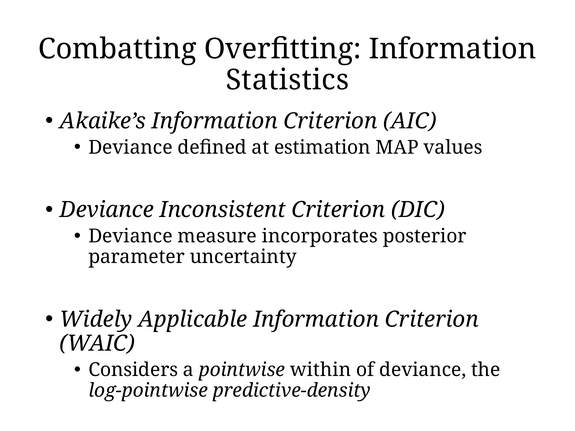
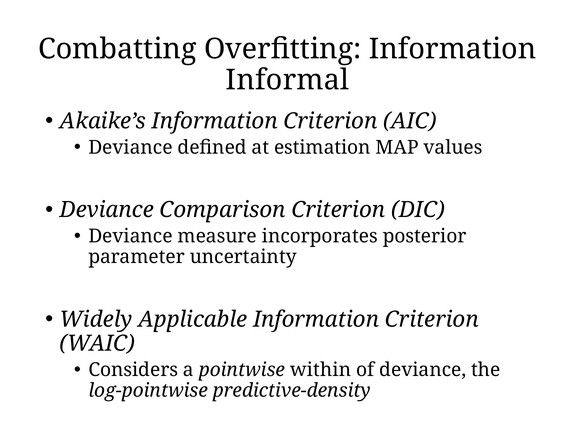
Statistics: Statistics -> Informal
Inconsistent: Inconsistent -> Comparison
